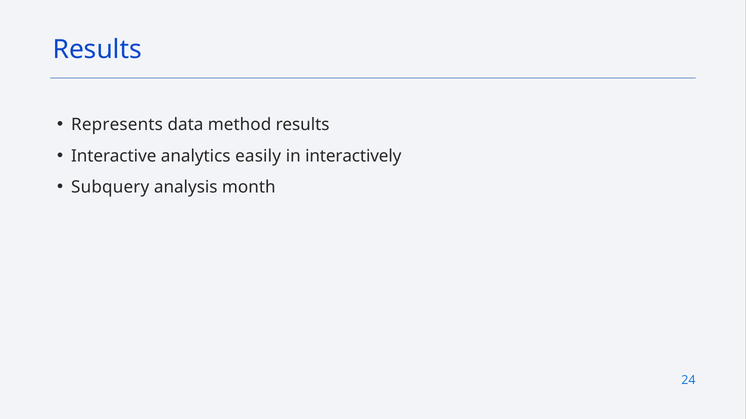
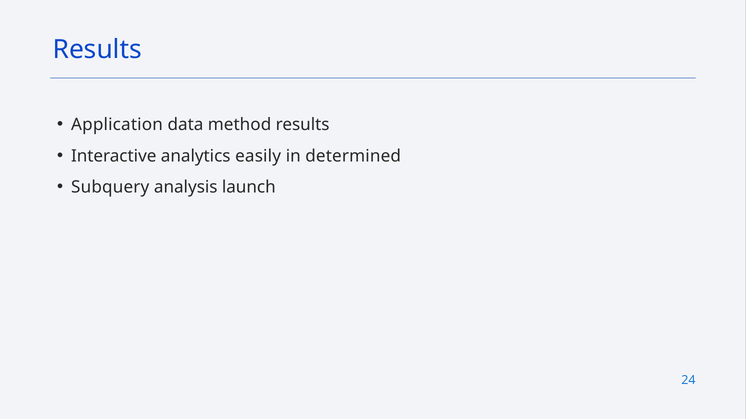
Represents: Represents -> Application
interactively: interactively -> determined
month: month -> launch
